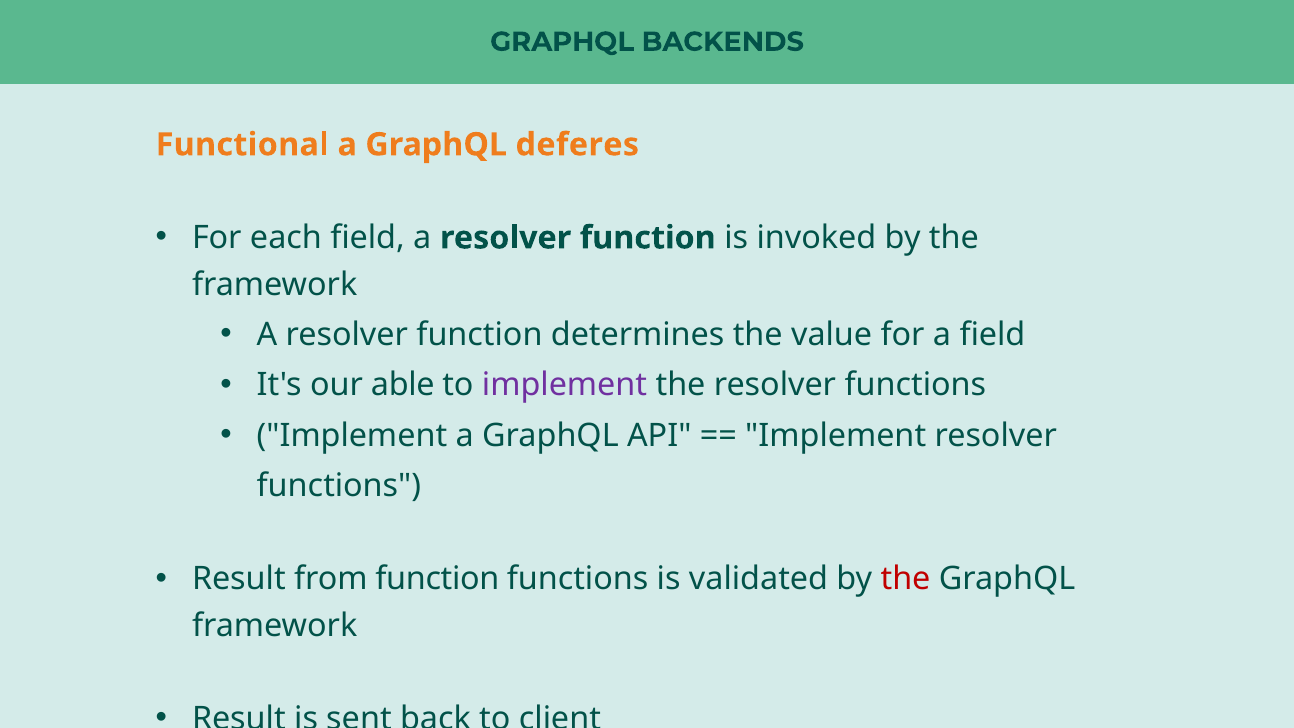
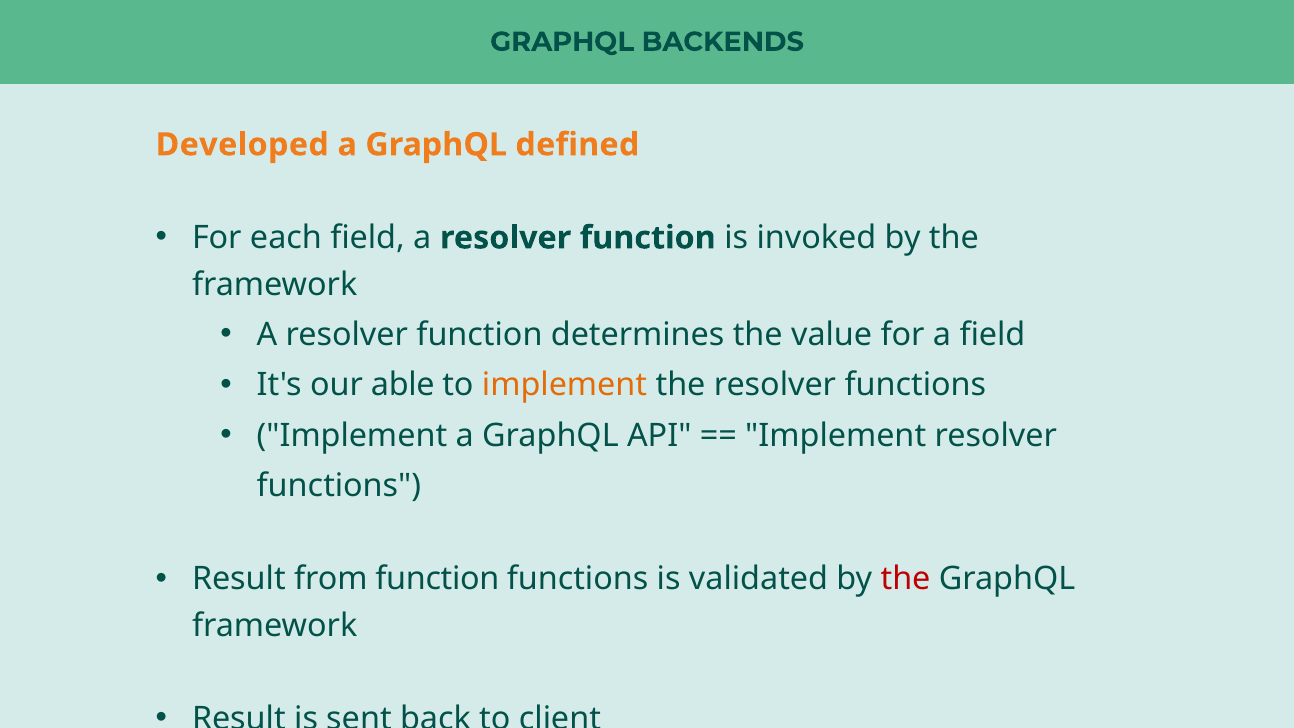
Functional: Functional -> Developed
deferes: deferes -> defined
implement at (565, 385) colour: purple -> orange
